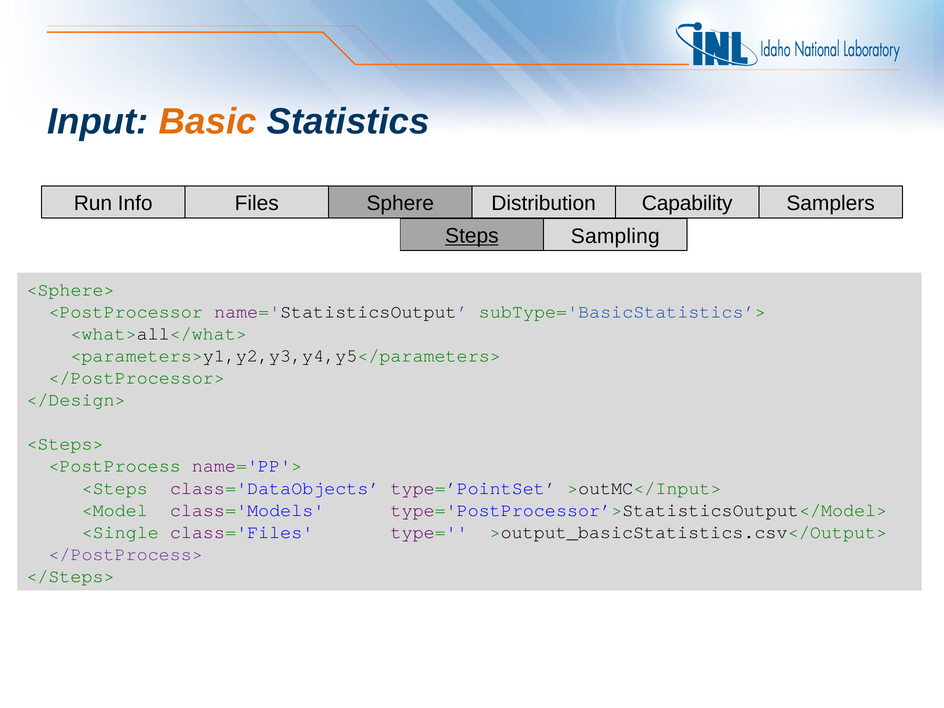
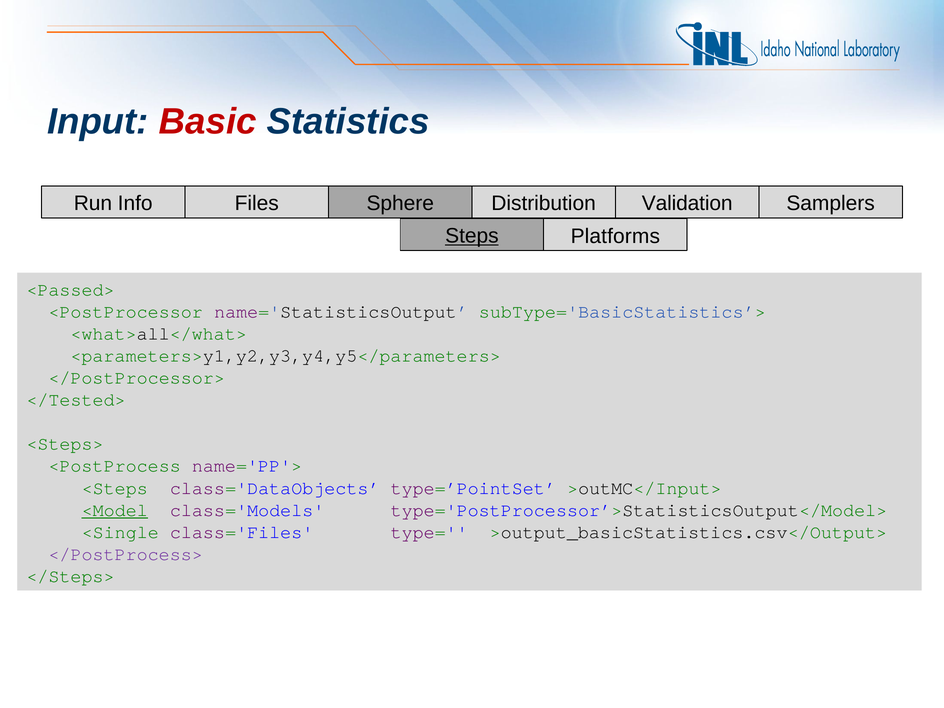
Basic colour: orange -> red
Capability: Capability -> Validation
Sampling: Sampling -> Platforms
<Sphere>: <Sphere> -> <Passed>
</Design>: </Design> -> </Tested>
<Model underline: none -> present
